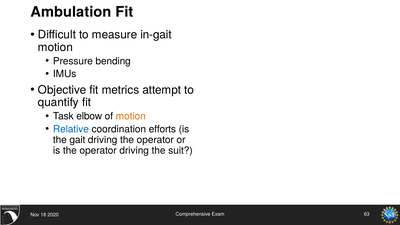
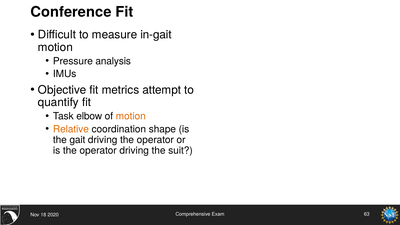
Ambulation: Ambulation -> Conference
bending: bending -> analysis
Relative colour: blue -> orange
efforts: efforts -> shape
